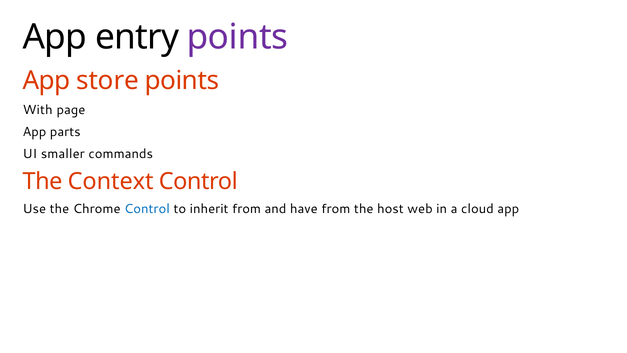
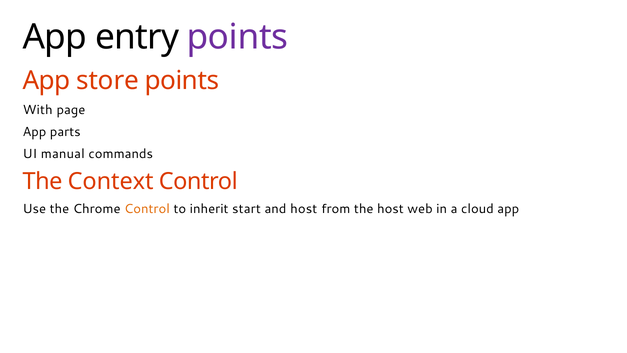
smaller: smaller -> manual
Control at (147, 209) colour: blue -> orange
inherit from: from -> start
and have: have -> host
